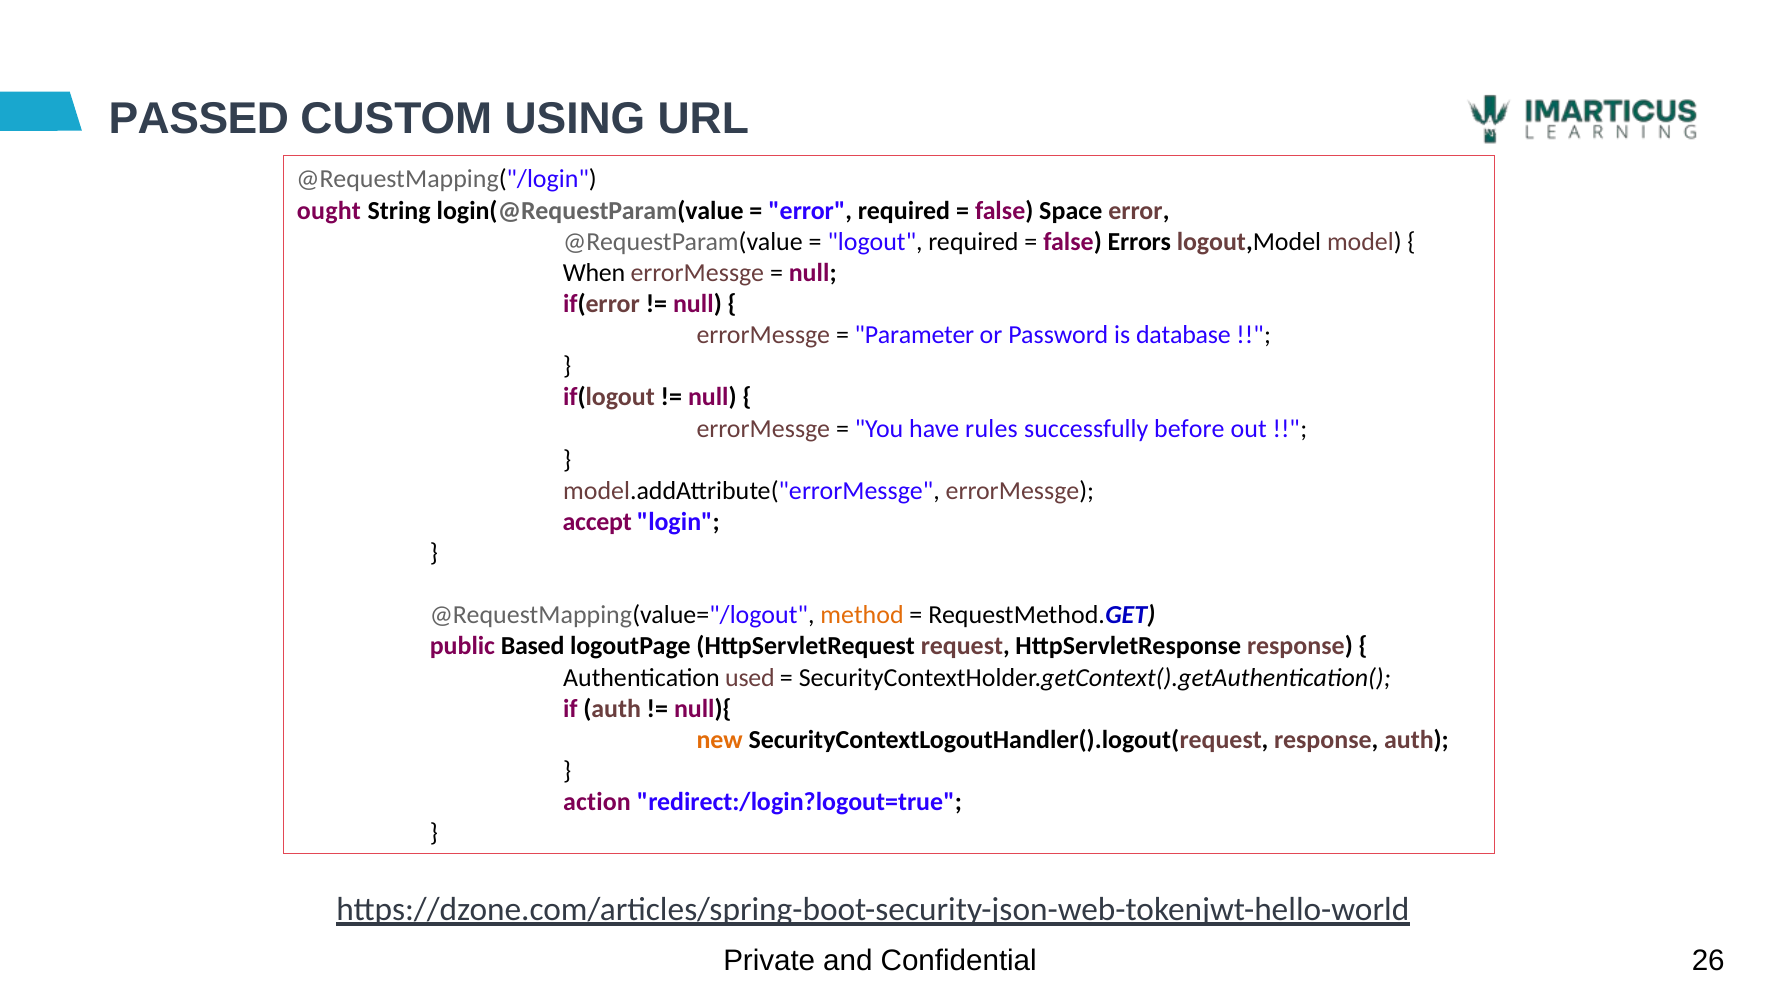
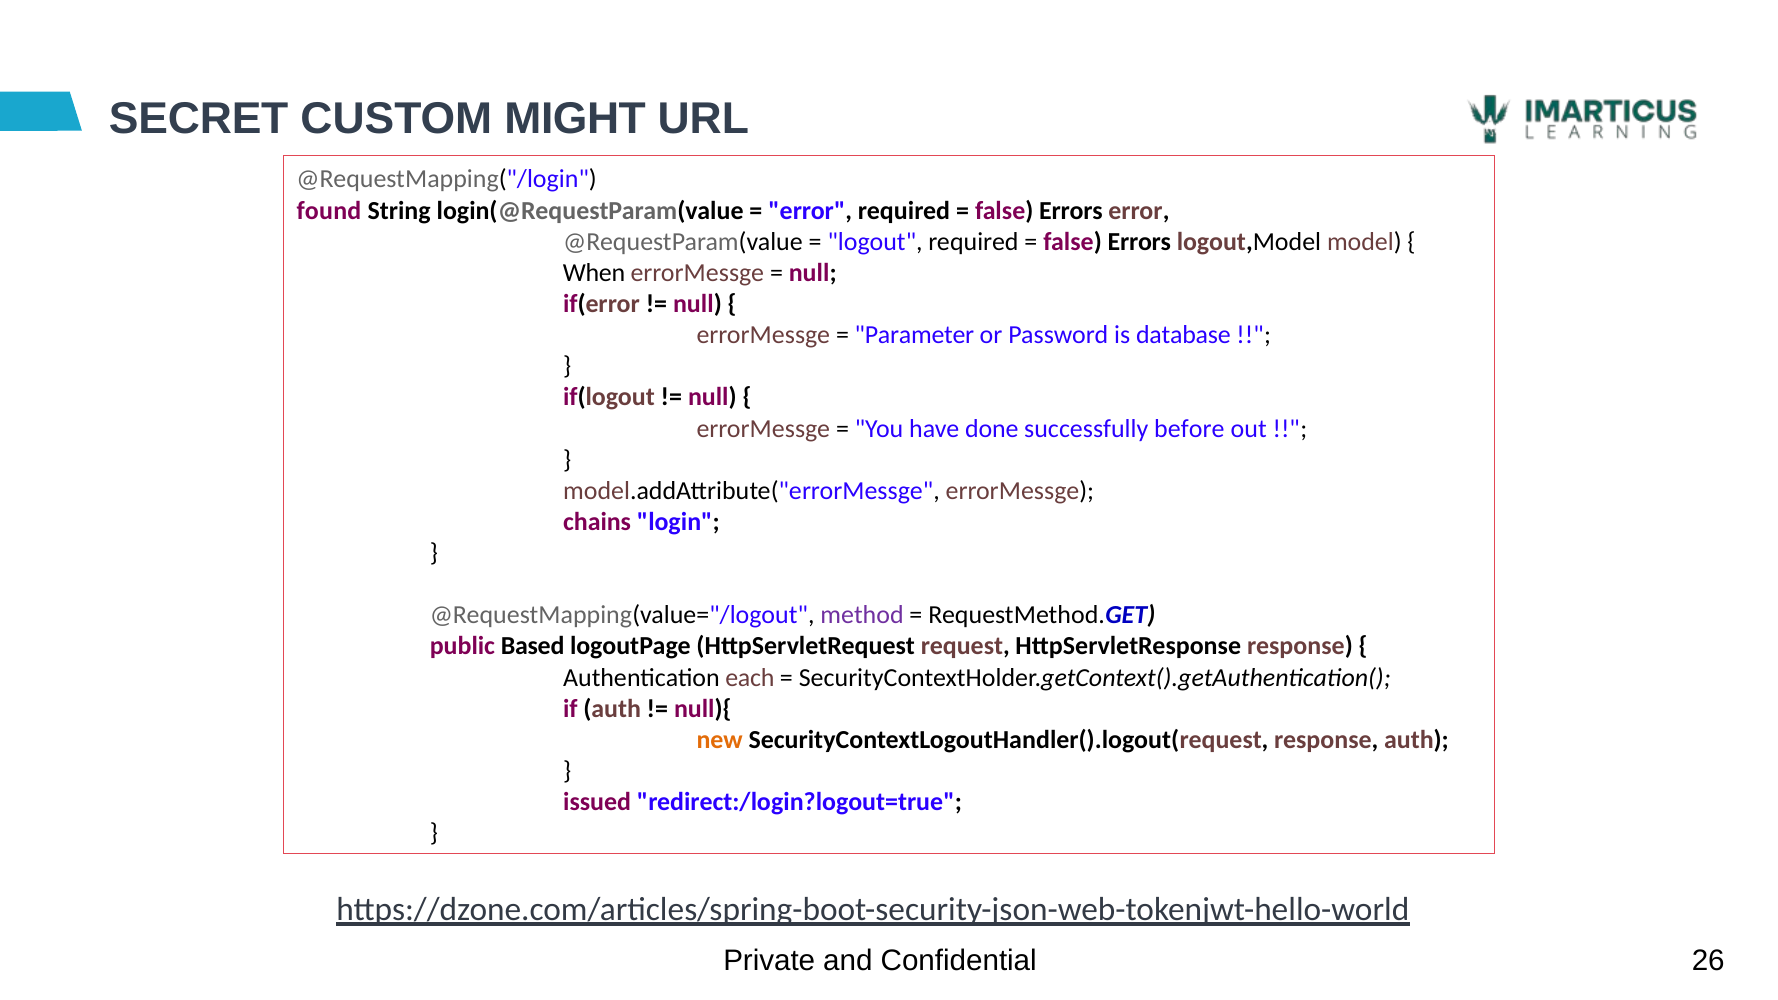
PASSED: PASSED -> SECRET
USING: USING -> MIGHT
ought: ought -> found
Space at (1071, 211): Space -> Errors
rules: rules -> done
accept: accept -> chains
method colour: orange -> purple
used: used -> each
action: action -> issued
